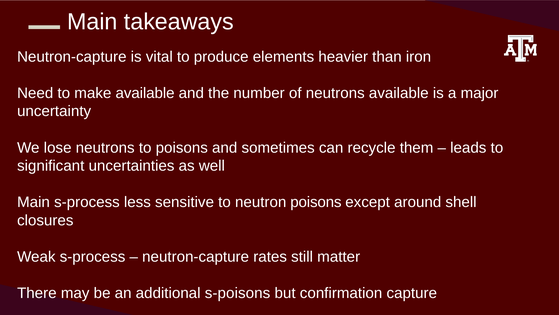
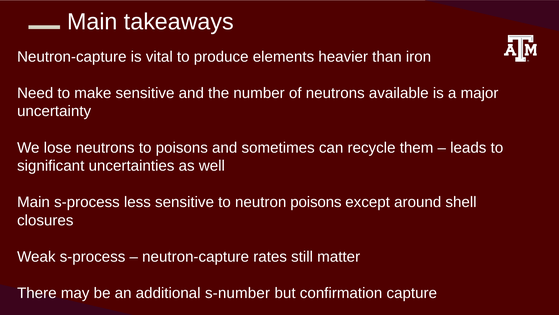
make available: available -> sensitive
s-poisons: s-poisons -> s-number
